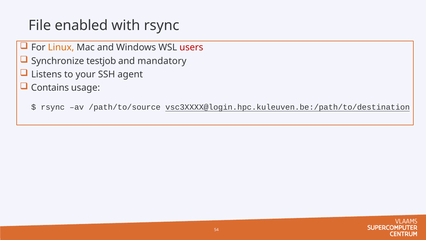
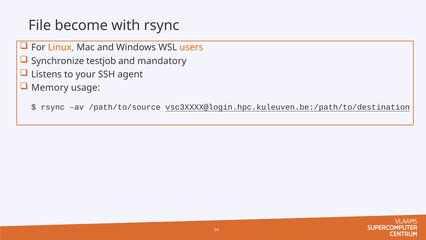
enabled: enabled -> become
users colour: red -> orange
Contains: Contains -> Memory
